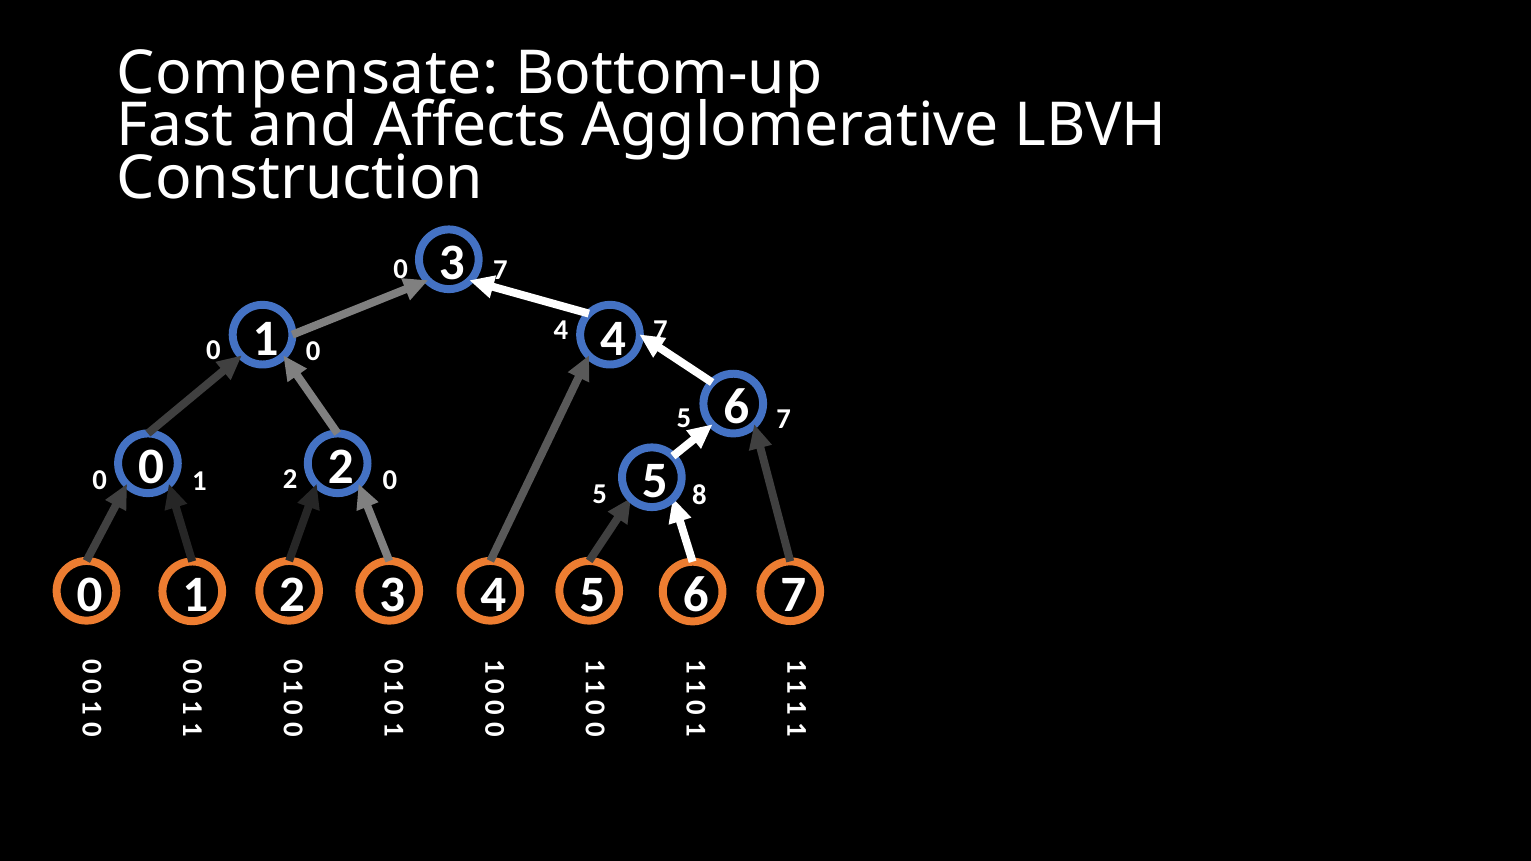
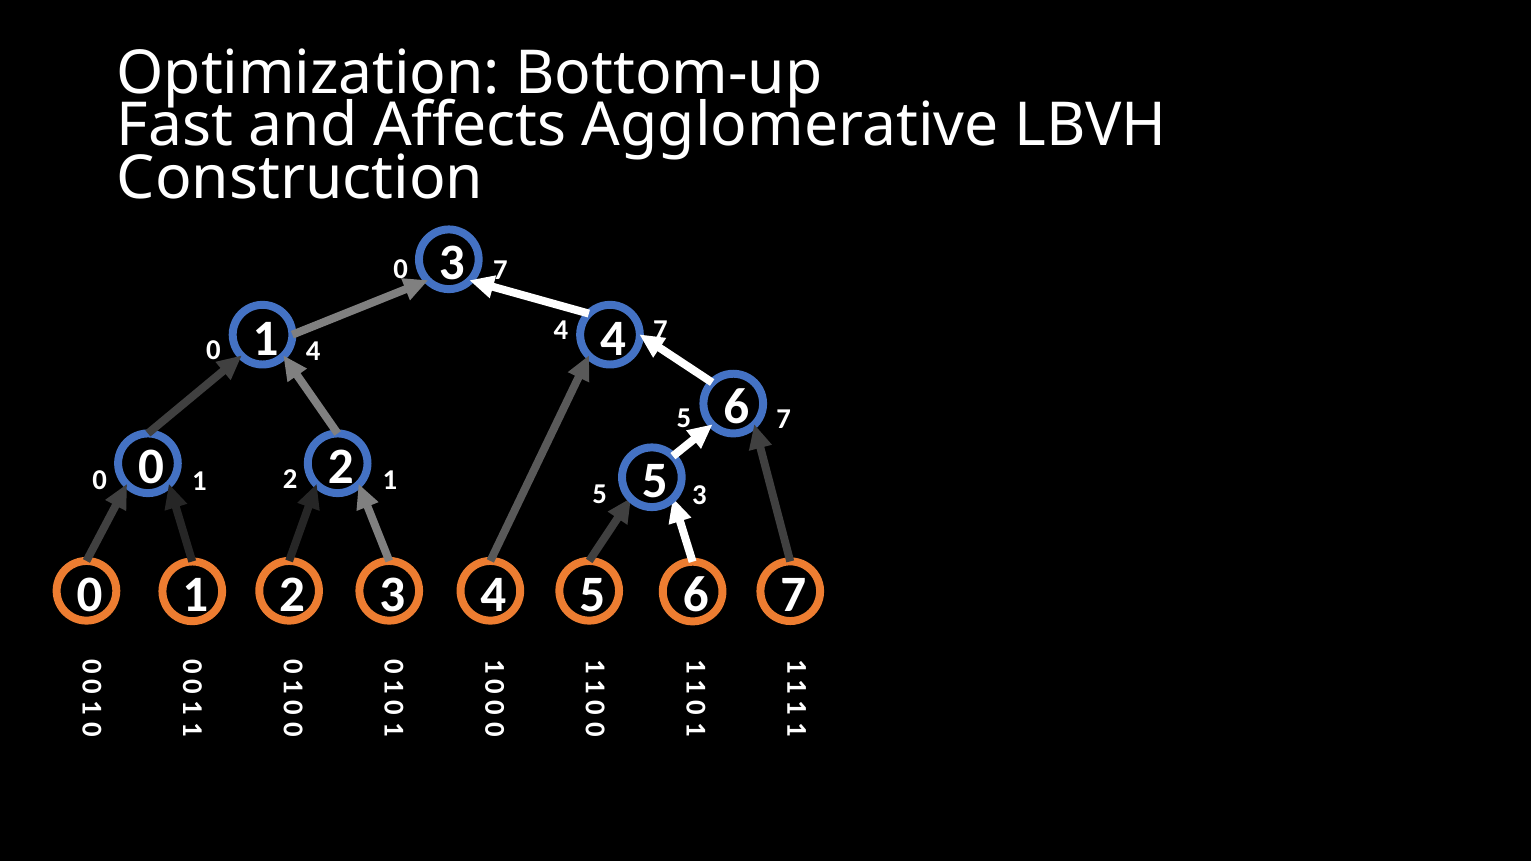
Compensate: Compensate -> Optimization
0 at (313, 351): 0 -> 4
2 0: 0 -> 1
5 8: 8 -> 3
